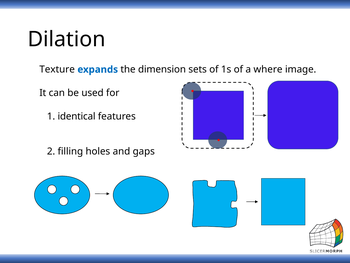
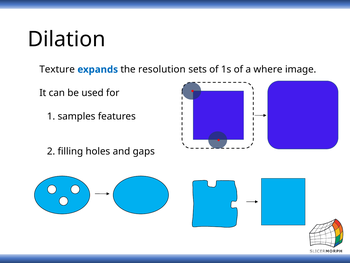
dimension: dimension -> resolution
identical: identical -> samples
